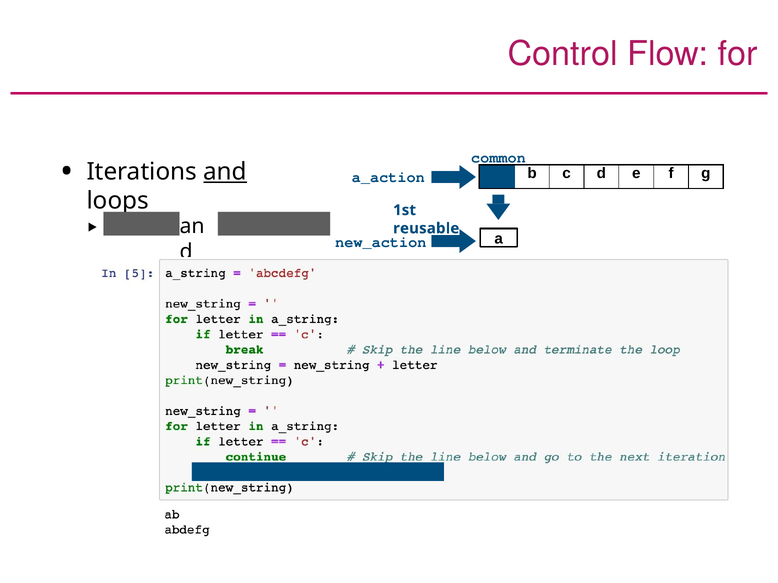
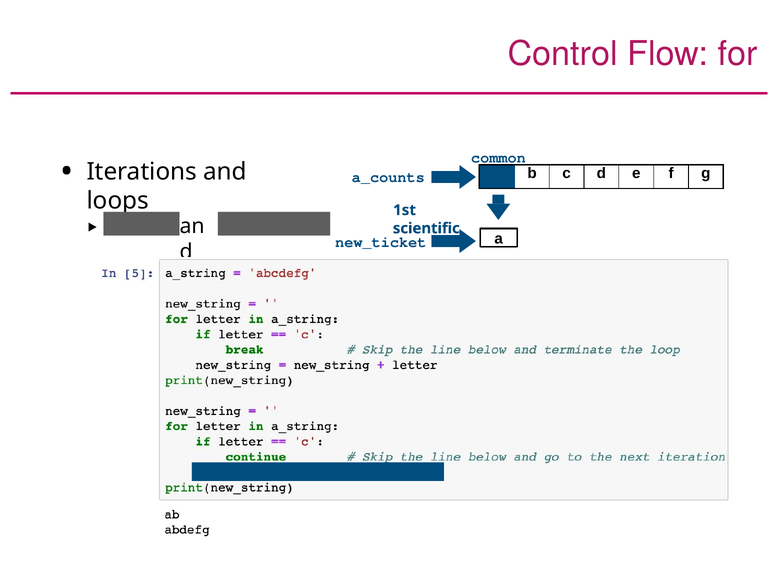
and underline: present -> none
a_action: a_action -> a_counts
reusable: reusable -> scientific
new_action: new_action -> new_ticket
